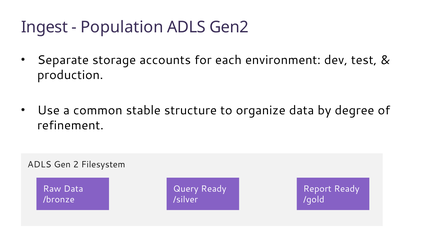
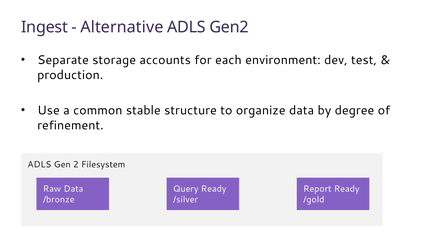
Population: Population -> Alternative
